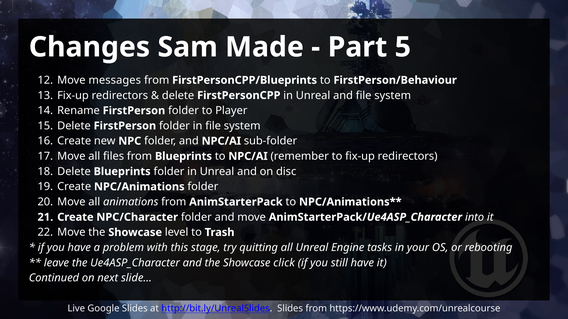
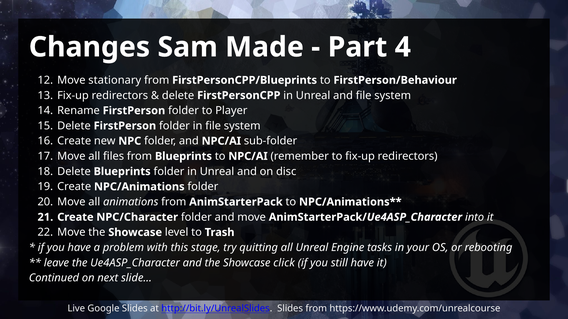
5: 5 -> 4
messages: messages -> stationary
